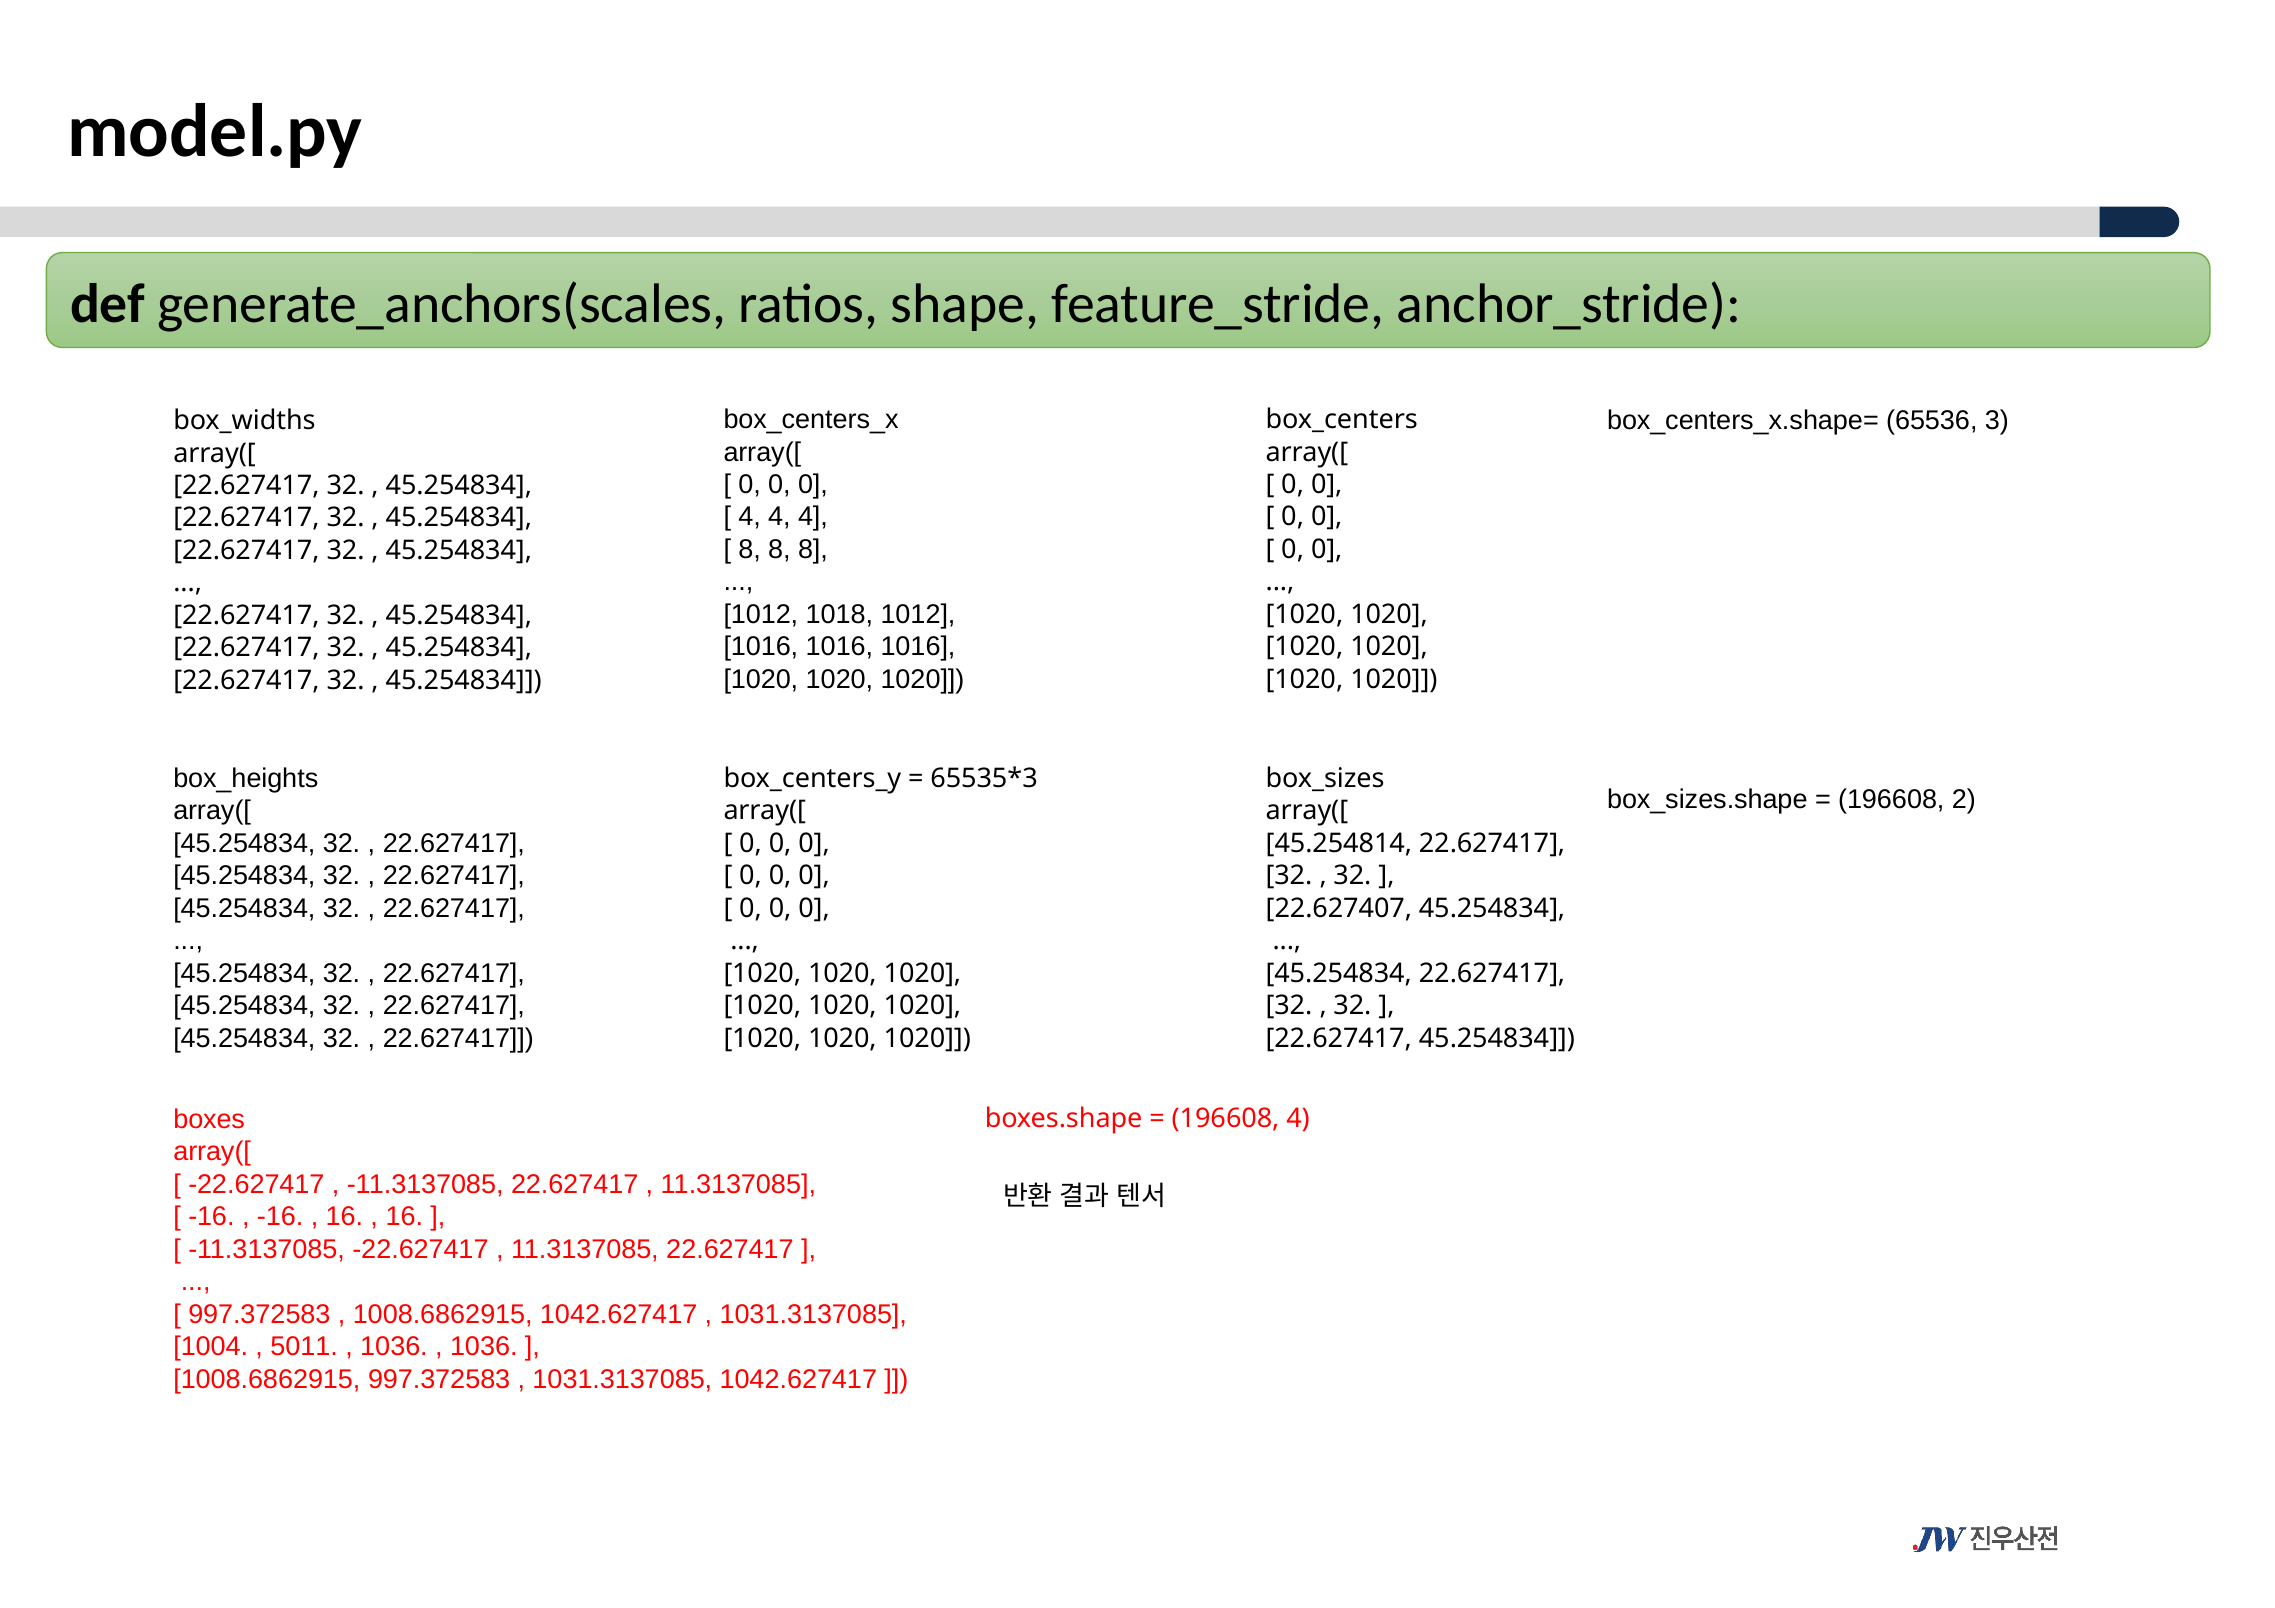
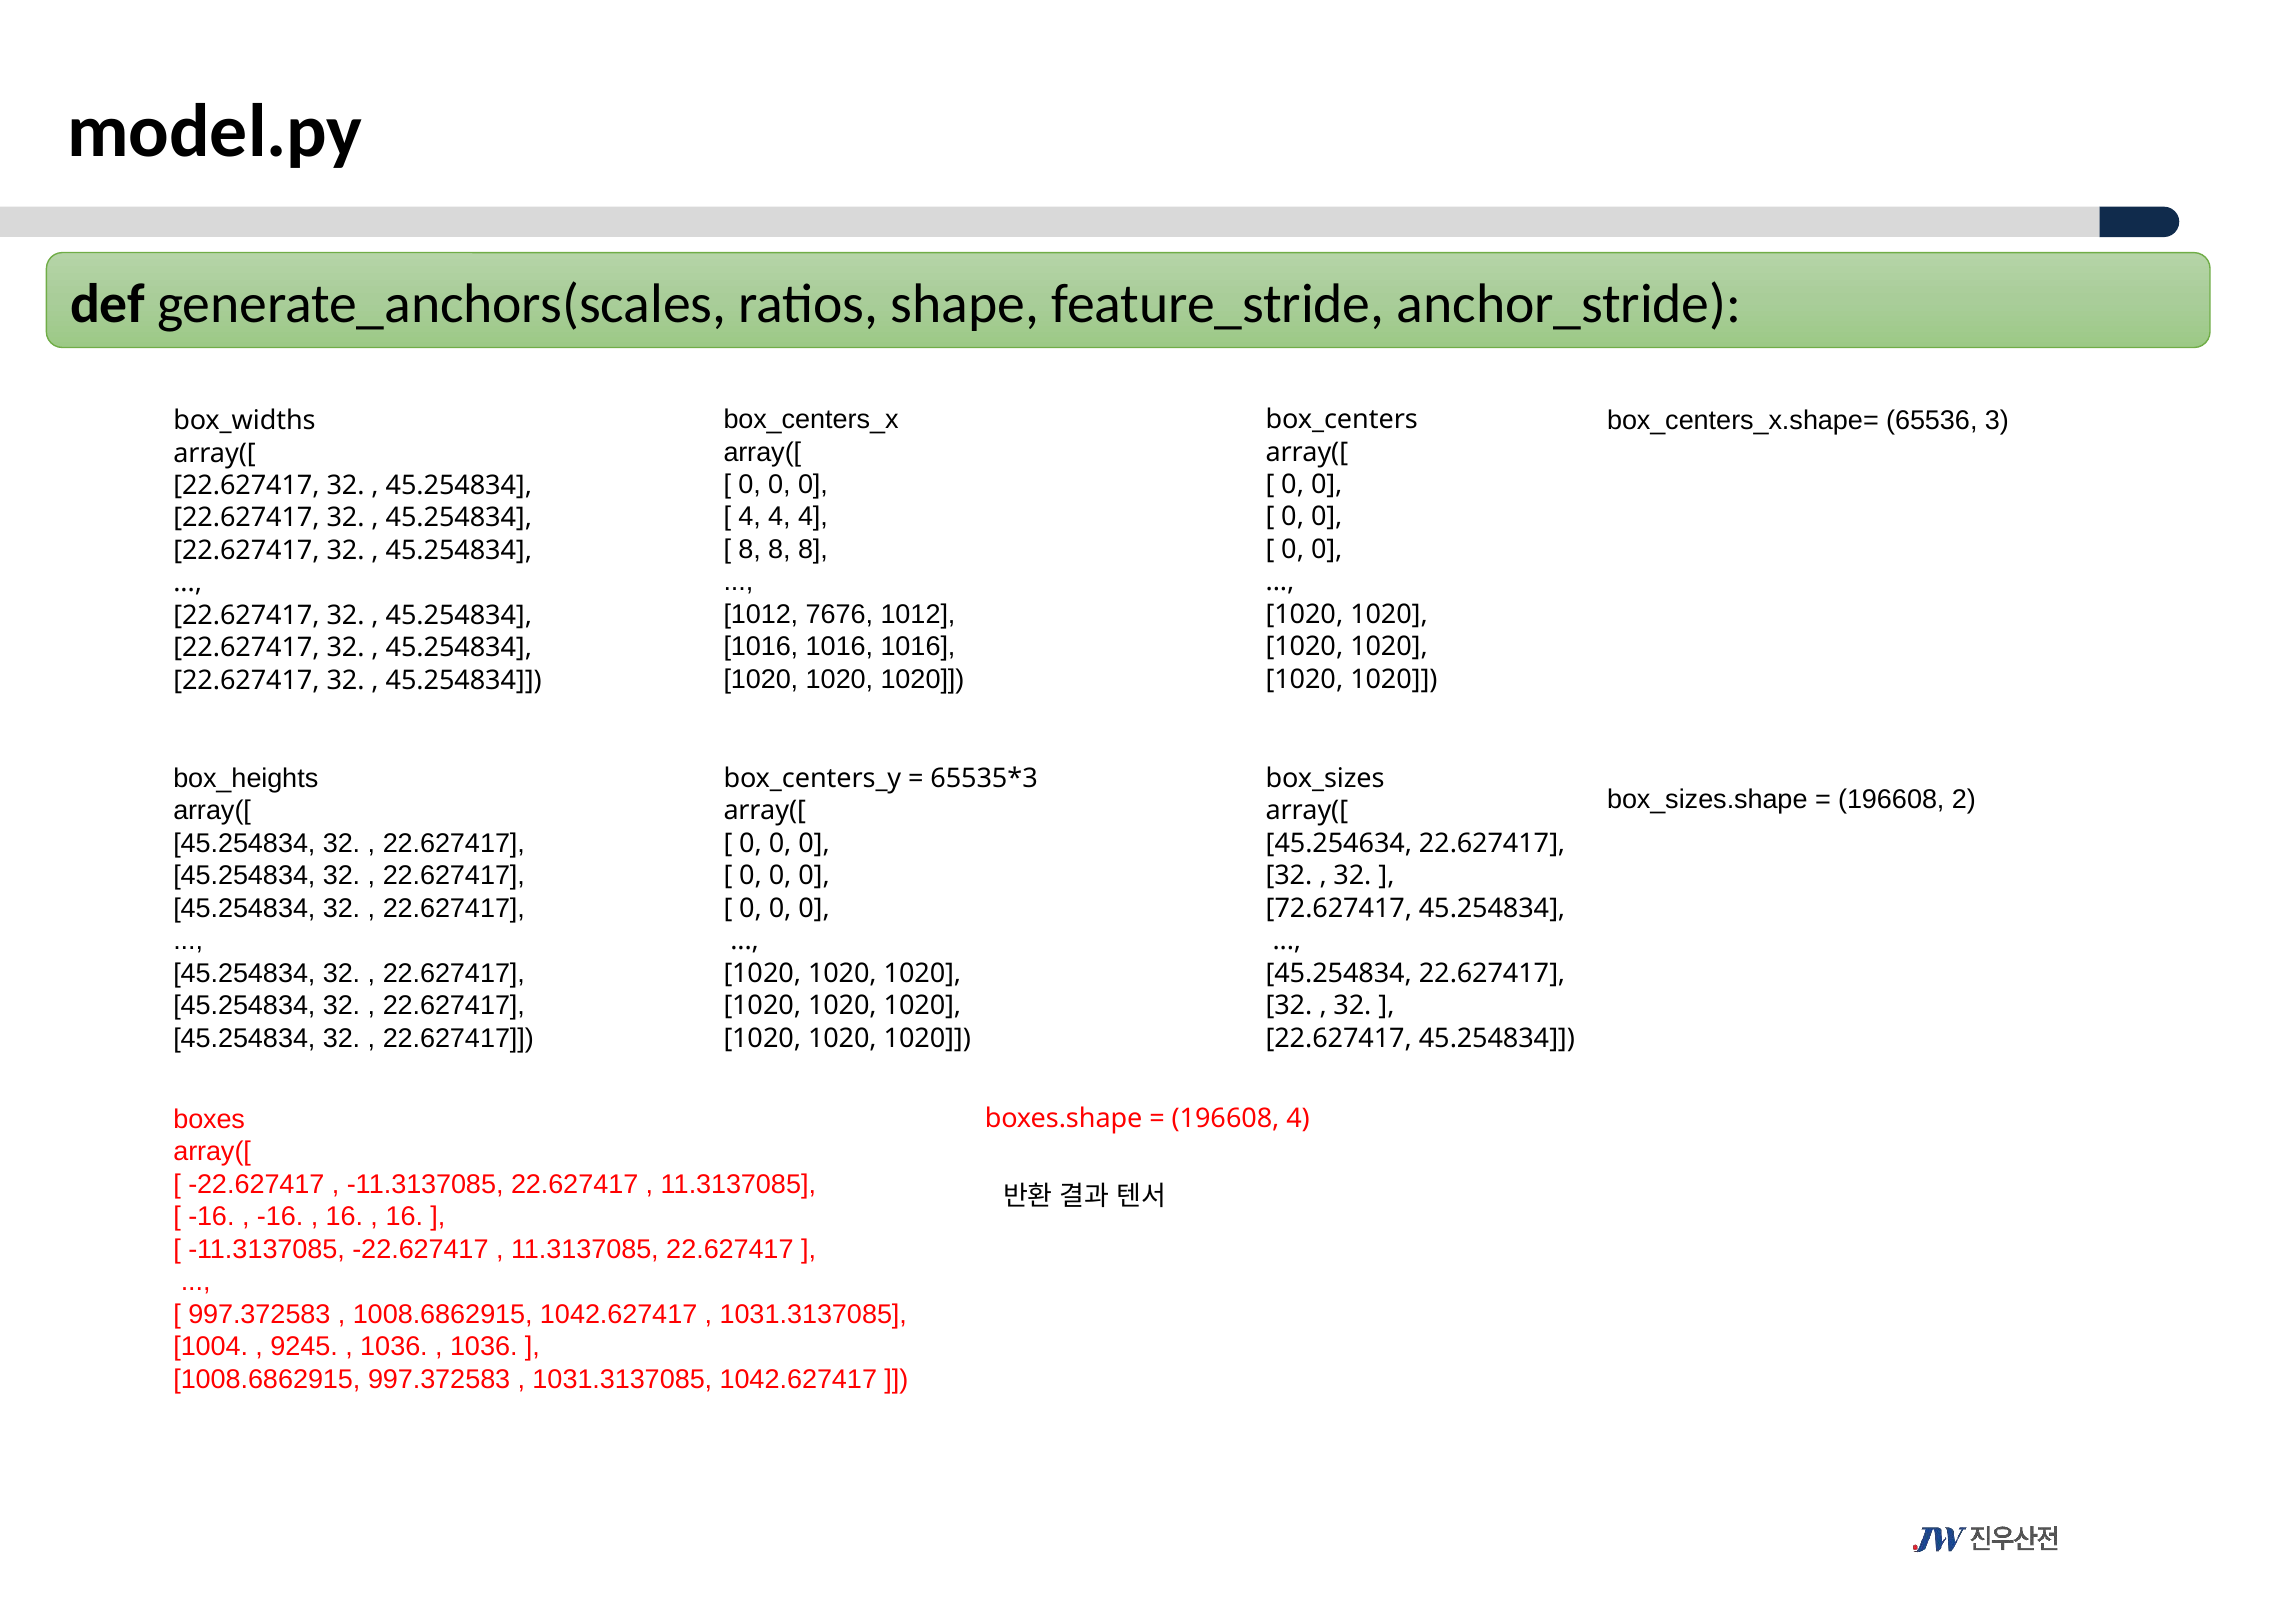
1018: 1018 -> 7676
45.254814: 45.254814 -> 45.254634
22.627407: 22.627407 -> 72.627417
5011: 5011 -> 9245
